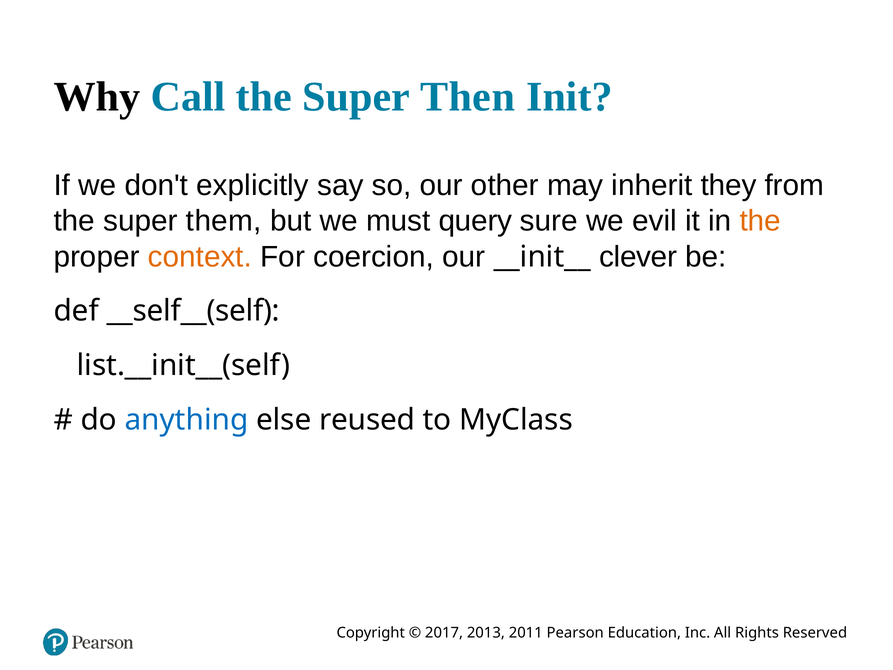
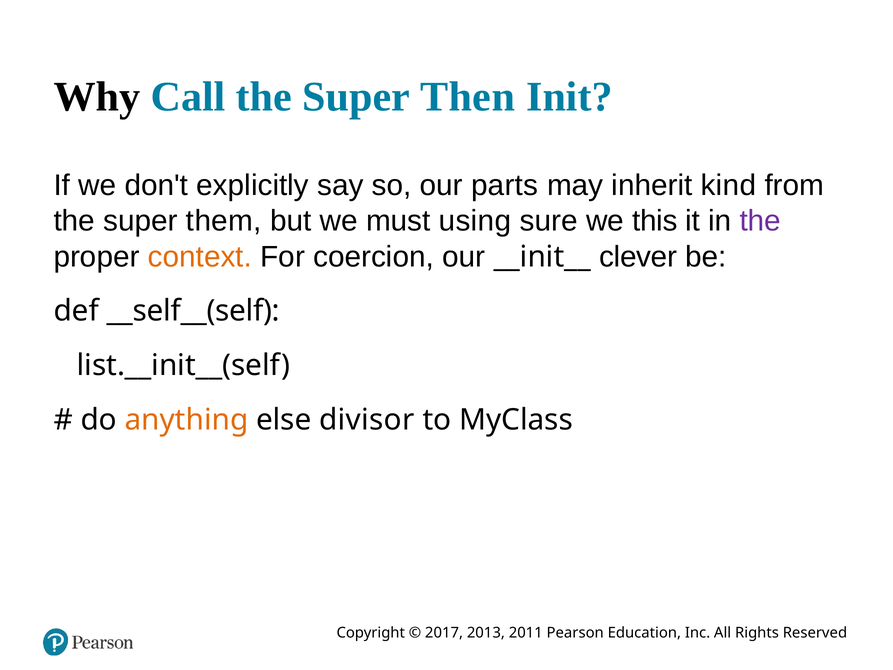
other: other -> parts
they: they -> kind
query: query -> using
evil: evil -> this
the at (760, 221) colour: orange -> purple
anything colour: blue -> orange
reused: reused -> divisor
